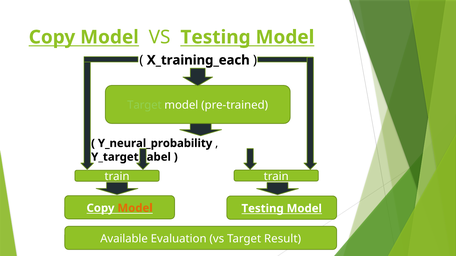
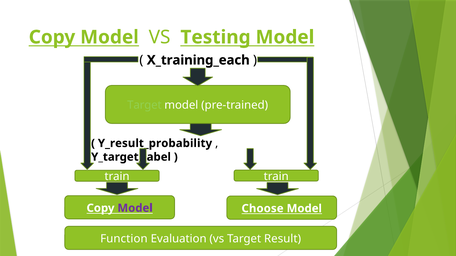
Y_neural_probability: Y_neural_probability -> Y_result_probability
Model at (135, 208) colour: orange -> purple
Testing at (263, 209): Testing -> Choose
Available: Available -> Function
